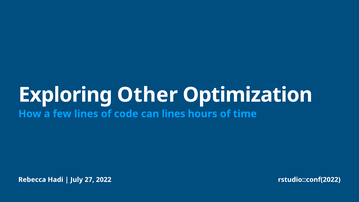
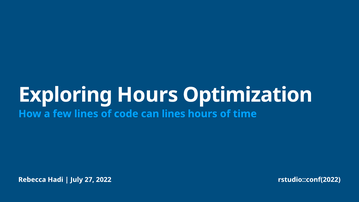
Exploring Other: Other -> Hours
